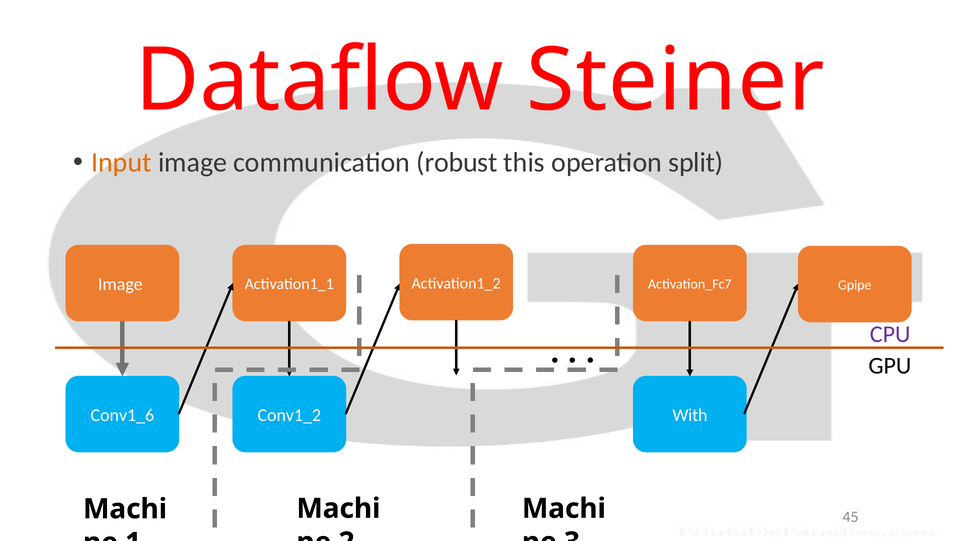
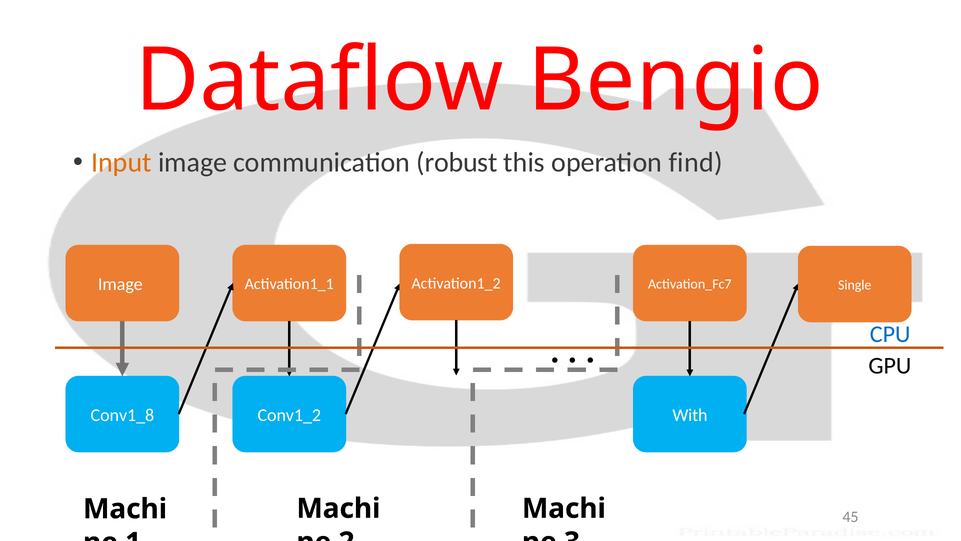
Steiner: Steiner -> Bengio
split: split -> find
Gpipe: Gpipe -> Single
CPU colour: purple -> blue
Conv1_6: Conv1_6 -> Conv1_8
